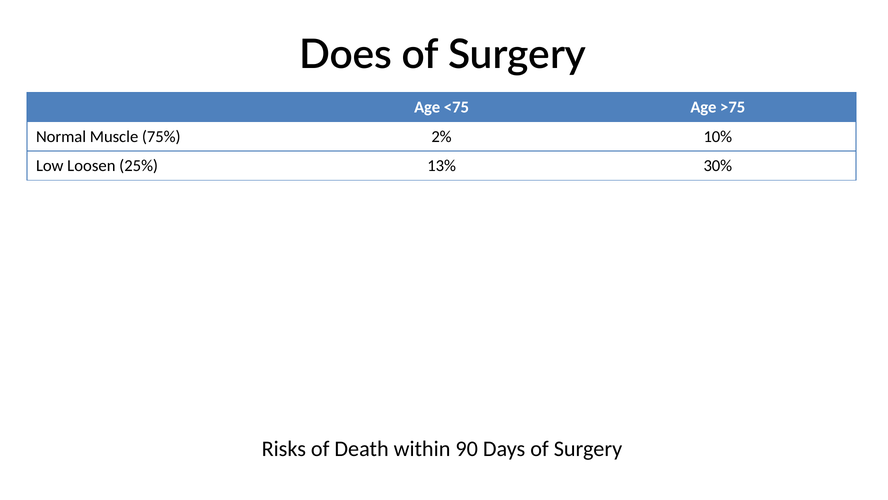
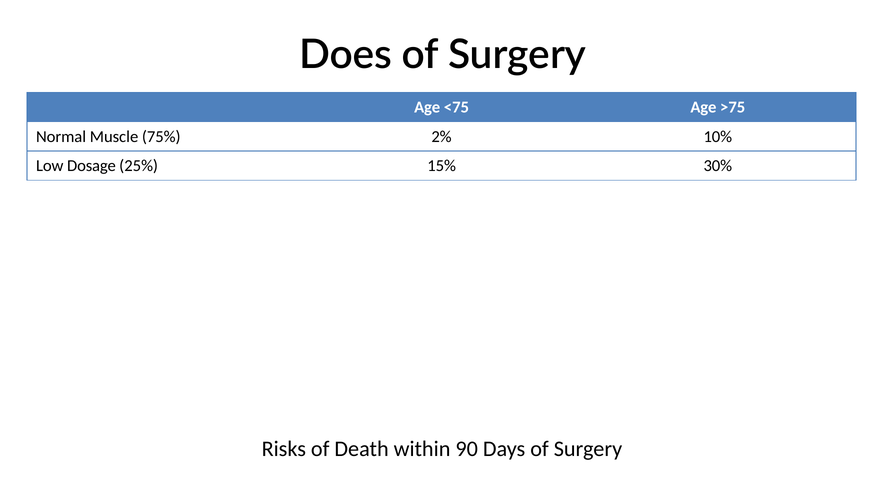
Loosen: Loosen -> Dosage
13%: 13% -> 15%
